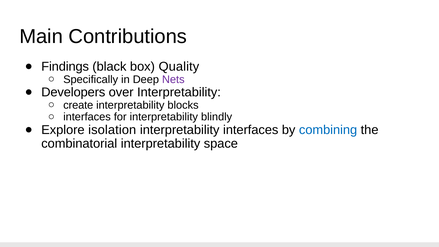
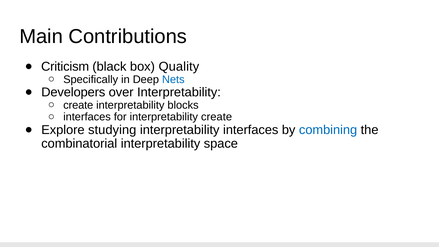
Findings: Findings -> Criticism
Nets colour: purple -> blue
interpretability blindly: blindly -> create
isolation: isolation -> studying
